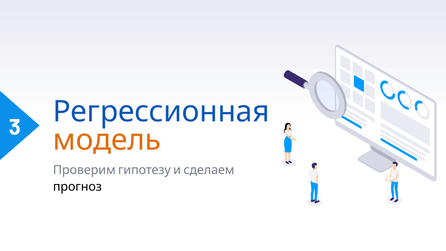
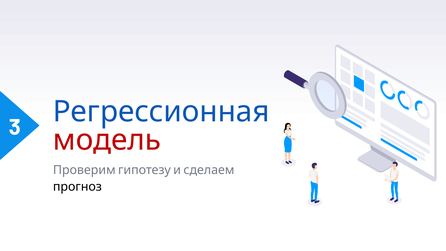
модель colour: orange -> red
